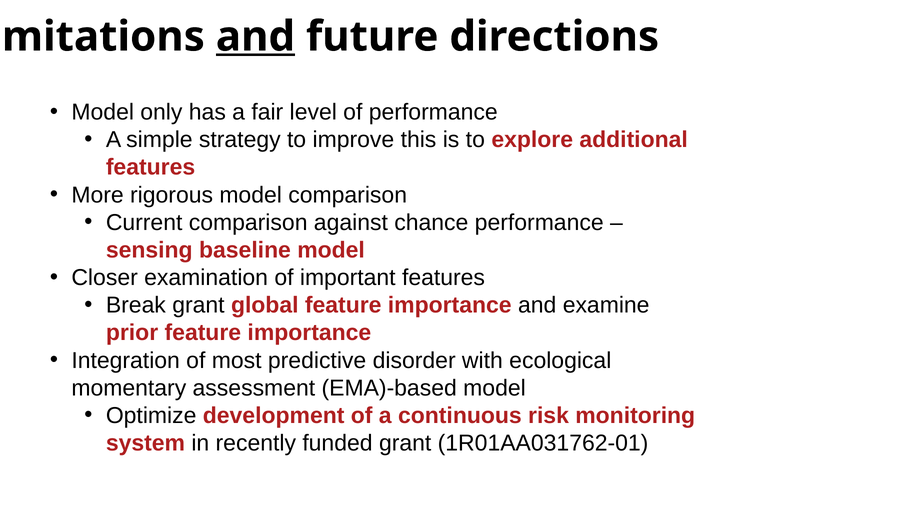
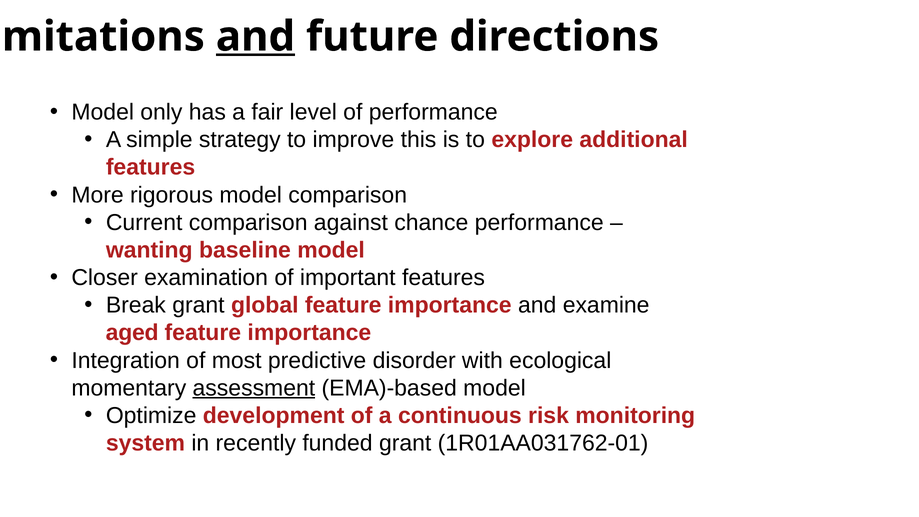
sensing: sensing -> wanting
prior: prior -> aged
assessment underline: none -> present
